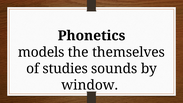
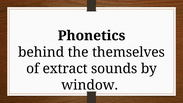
models: models -> behind
studies: studies -> extract
